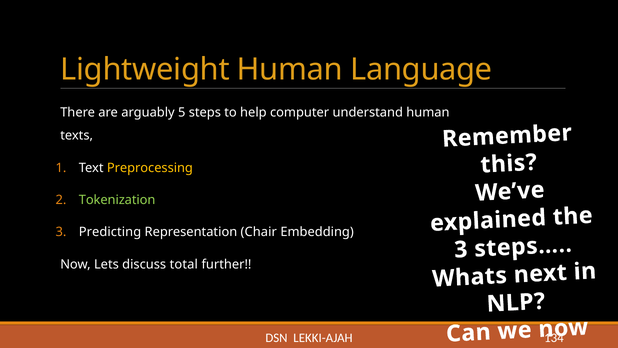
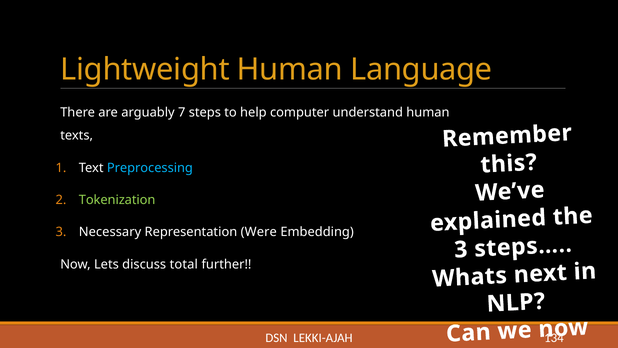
5: 5 -> 7
Preprocessing colour: yellow -> light blue
Predicting: Predicting -> Necessary
Chair: Chair -> Were
